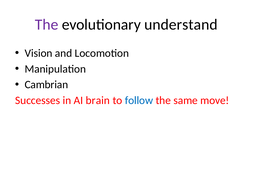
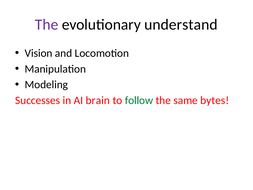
Cambrian: Cambrian -> Modeling
follow colour: blue -> green
move: move -> bytes
